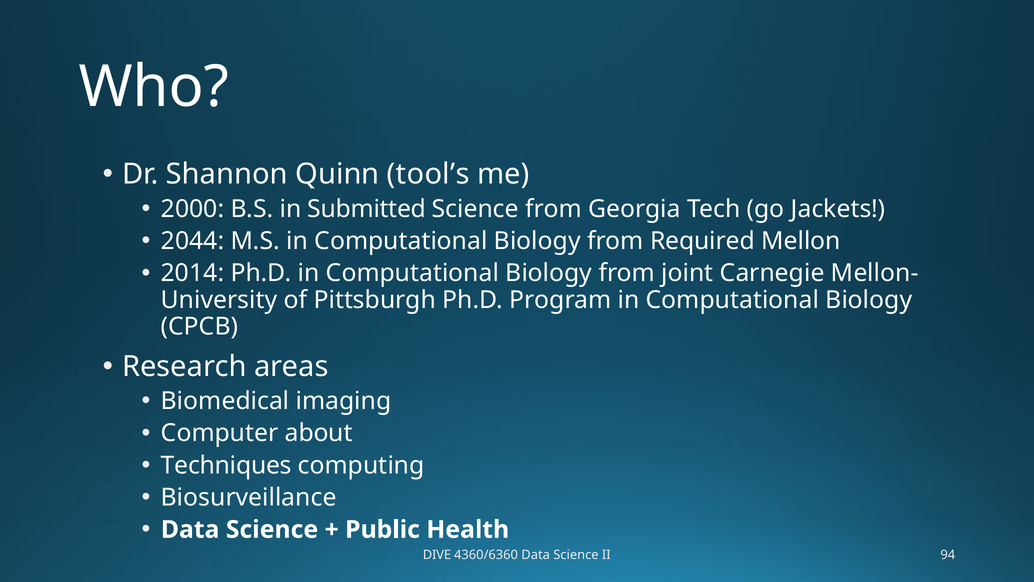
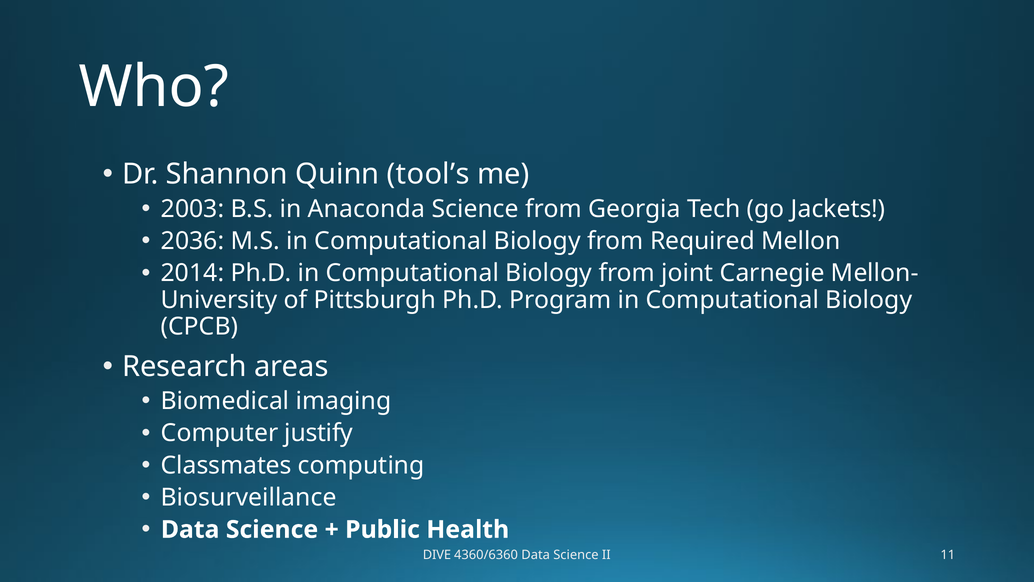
2000: 2000 -> 2003
Submitted: Submitted -> Anaconda
2044: 2044 -> 2036
about: about -> justify
Techniques: Techniques -> Classmates
94: 94 -> 11
